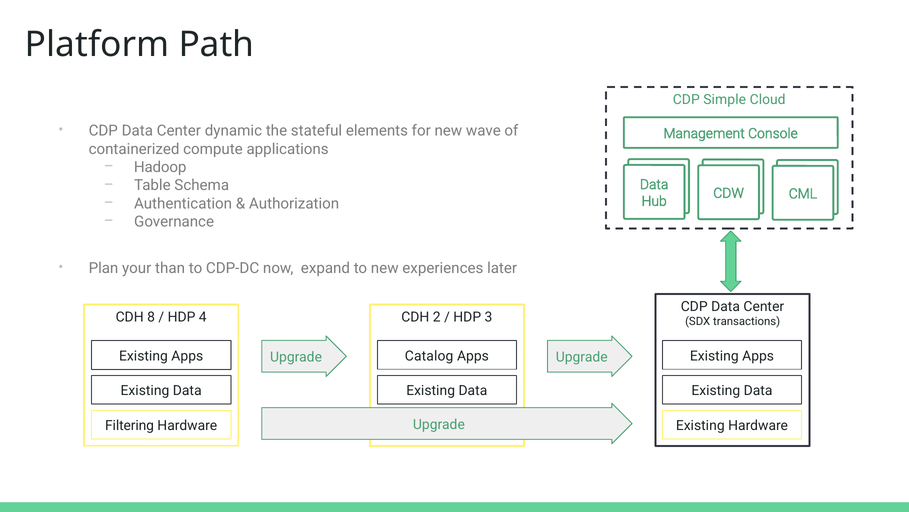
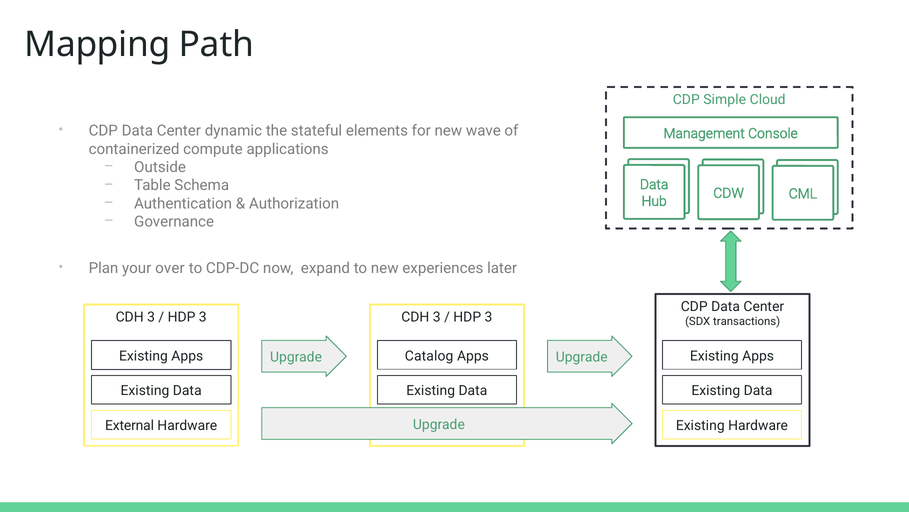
Platform: Platform -> Mapping
Hadoop: Hadoop -> Outside
than: than -> over
8 at (151, 317): 8 -> 3
4 at (203, 317): 4 -> 3
2 at (437, 317): 2 -> 3
Filtering: Filtering -> External
